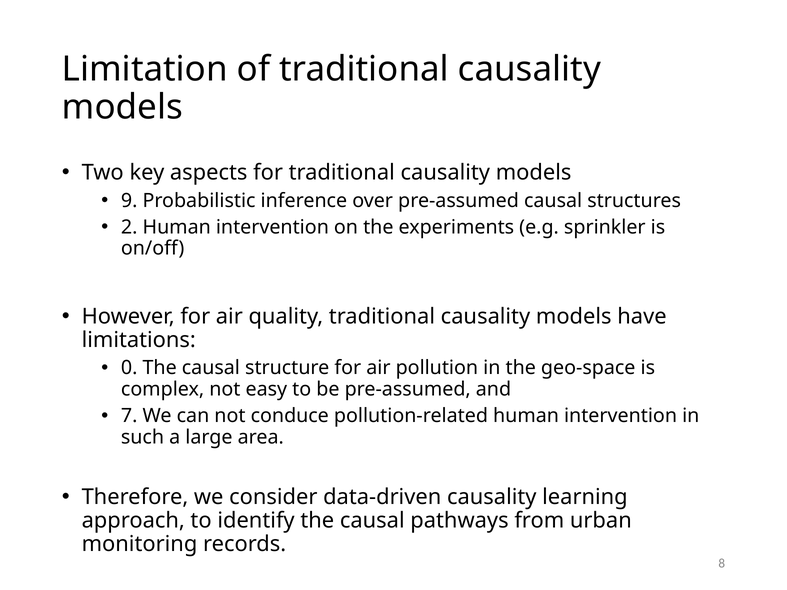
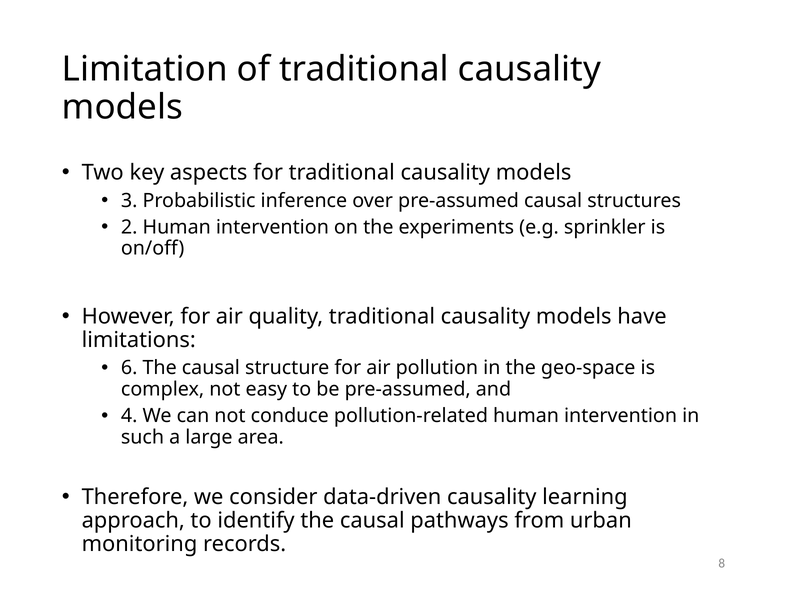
9: 9 -> 3
0: 0 -> 6
7: 7 -> 4
